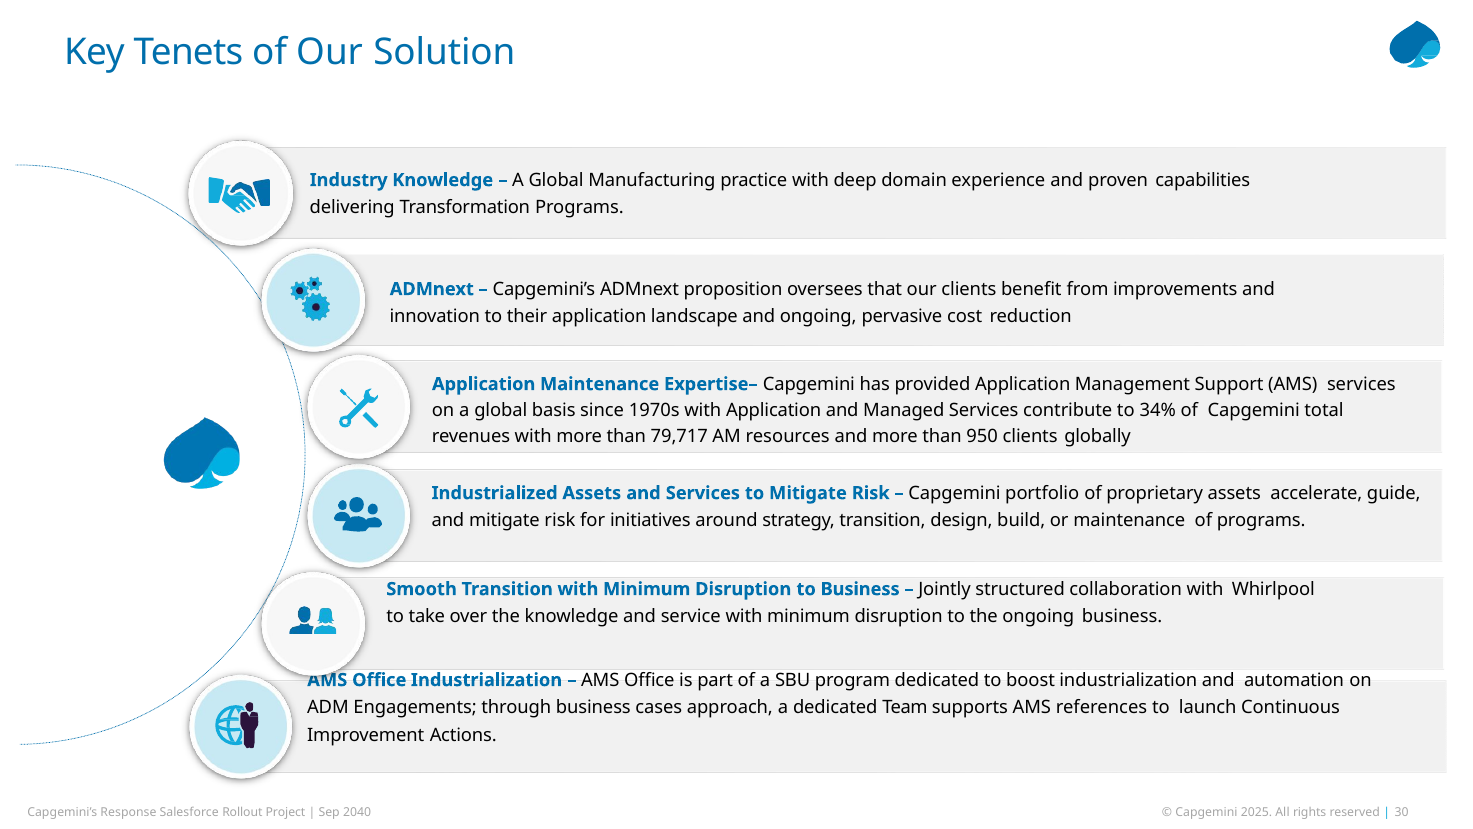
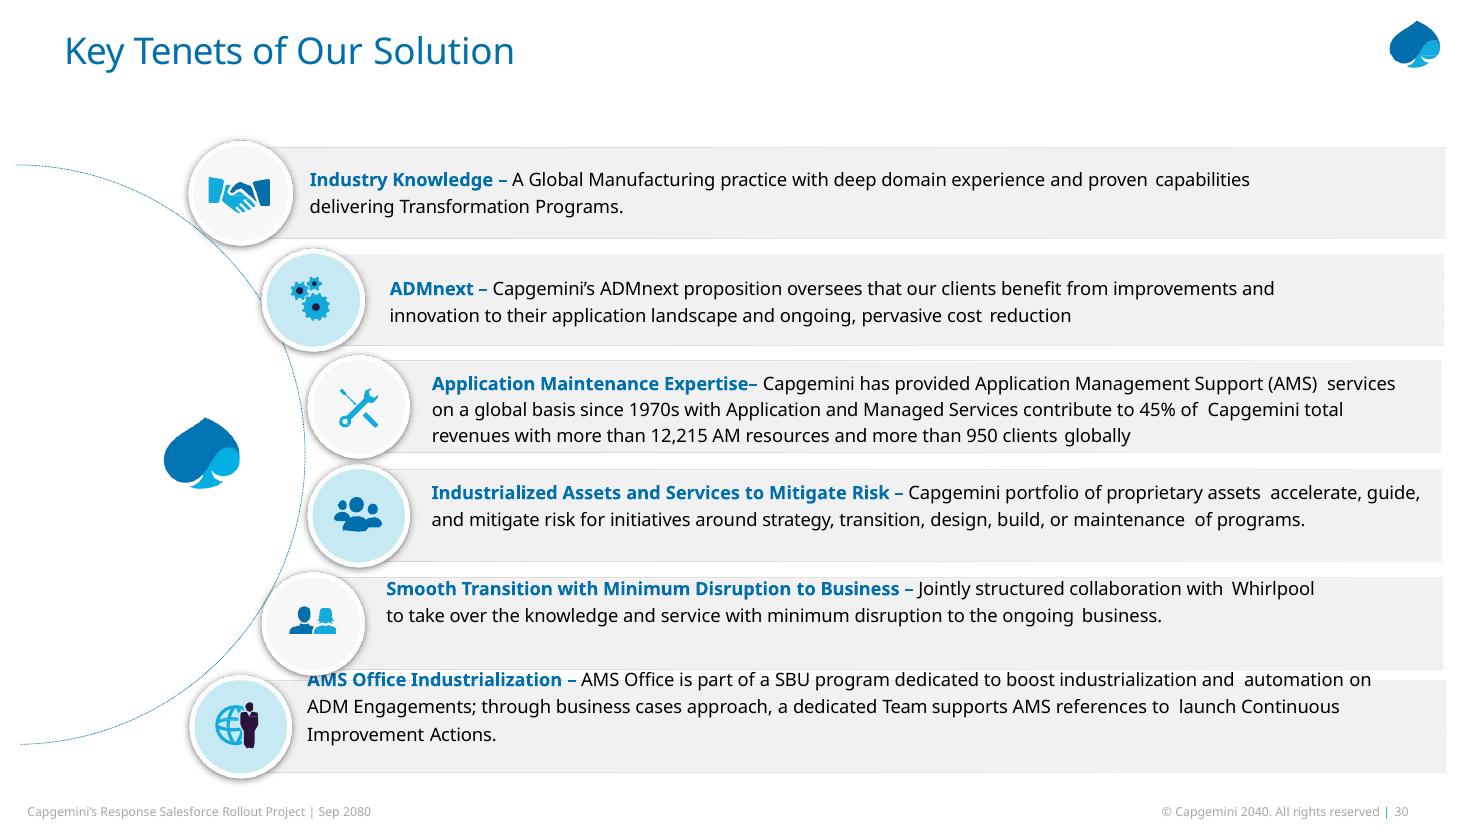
34%: 34% -> 45%
79,717: 79,717 -> 12,215
2040: 2040 -> 2080
2025: 2025 -> 2040
